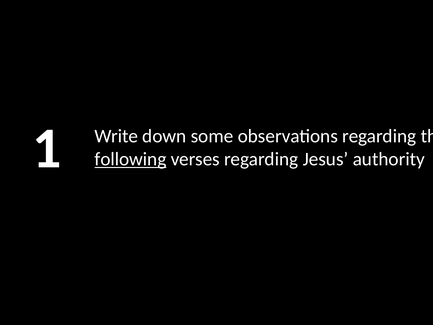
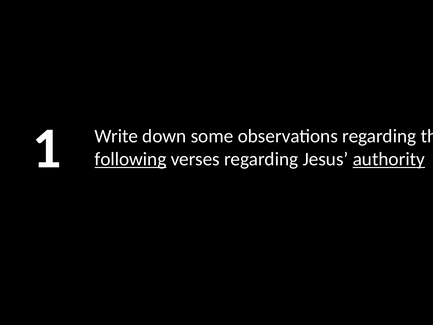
authority underline: none -> present
